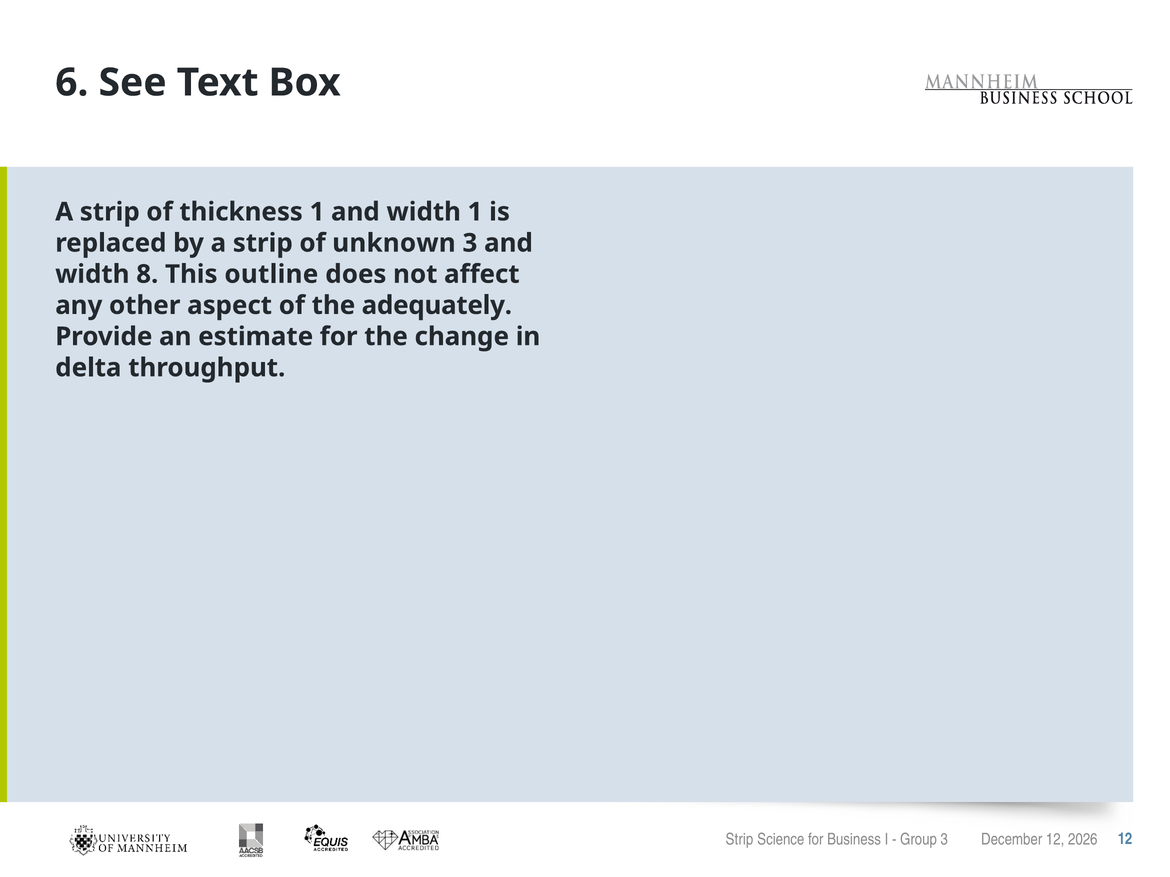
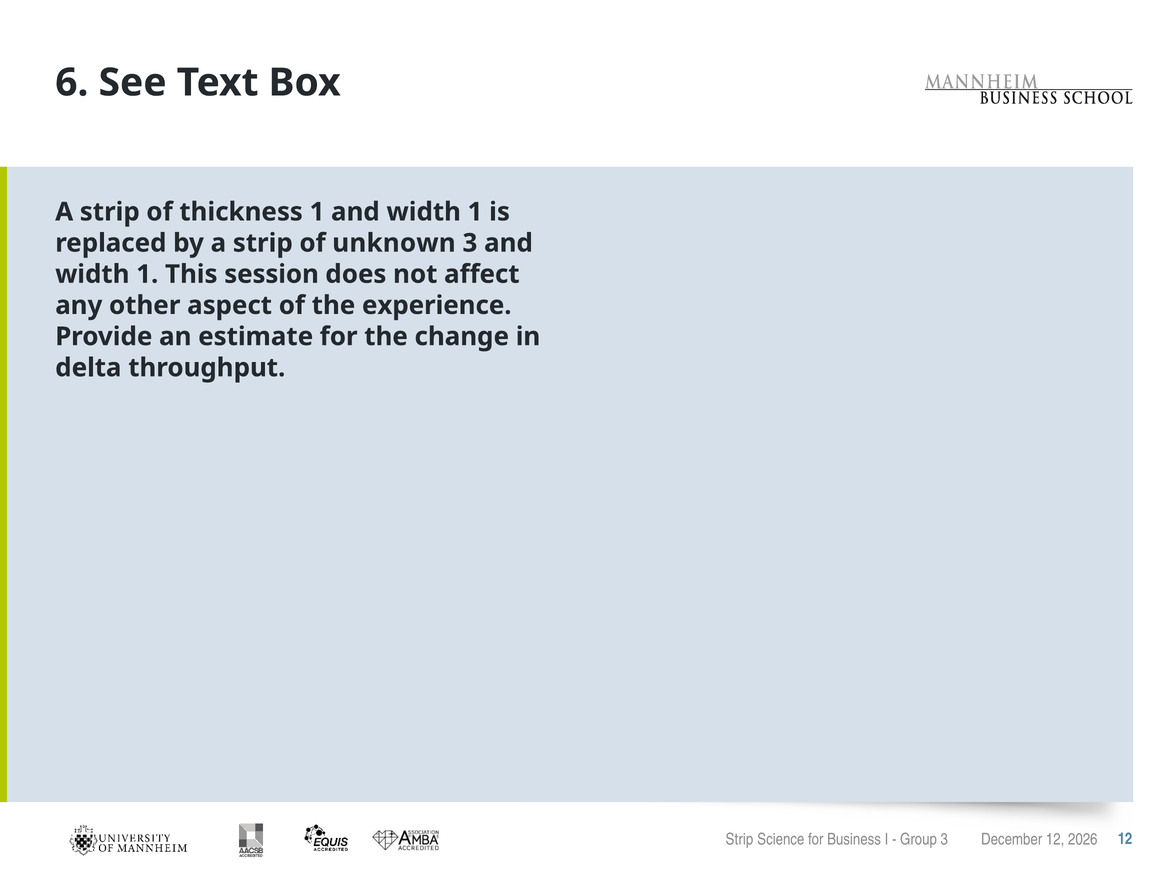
8 at (147, 274): 8 -> 1
outline: outline -> session
adequately: adequately -> experience
